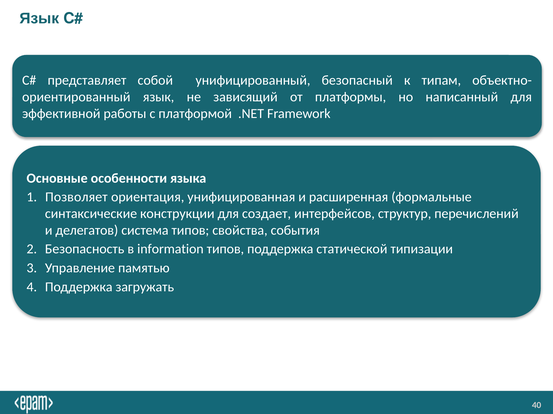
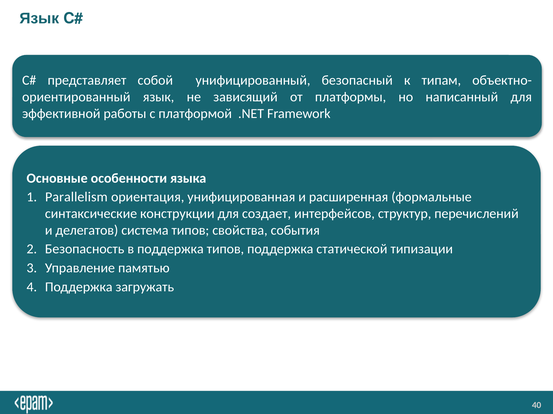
Позволяет: Позволяет -> Parallelism
в information: information -> поддержка
